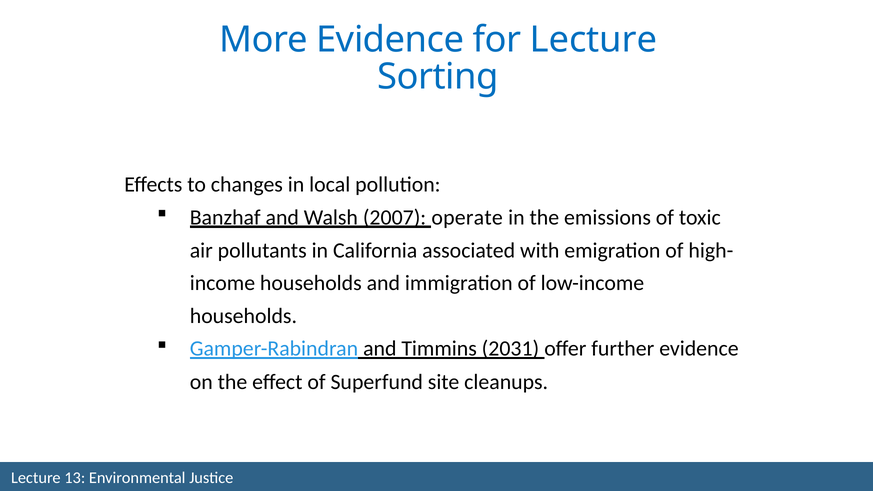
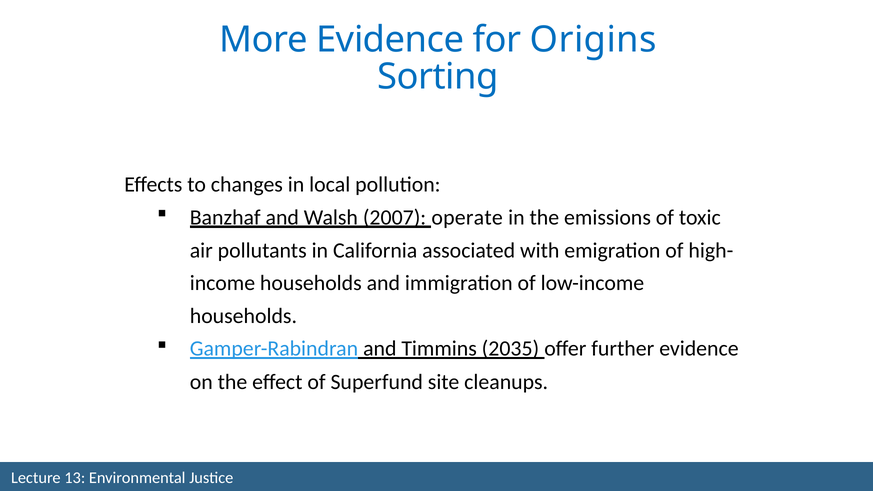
for Lecture: Lecture -> Origins
2031: 2031 -> 2035
